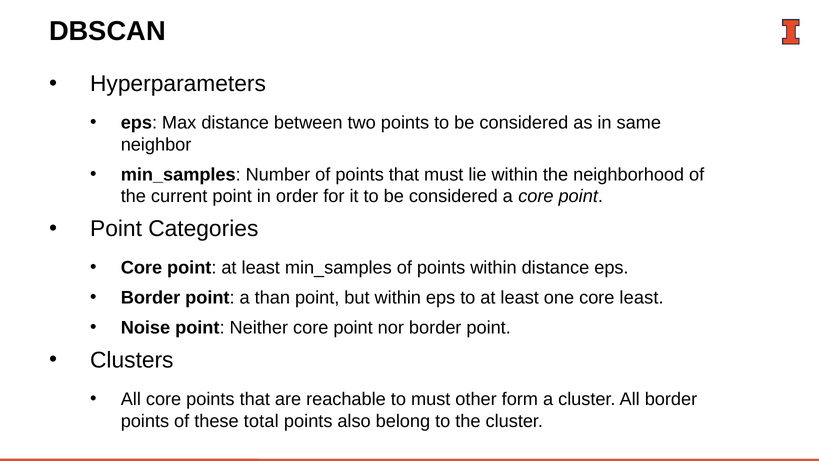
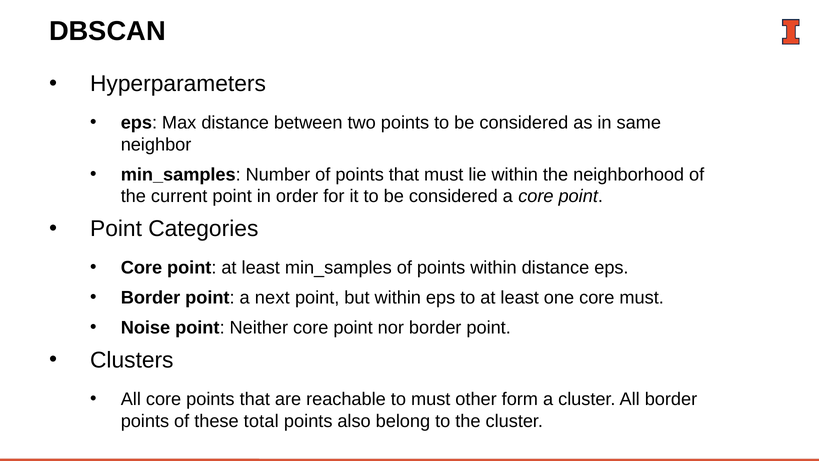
than: than -> next
core least: least -> must
